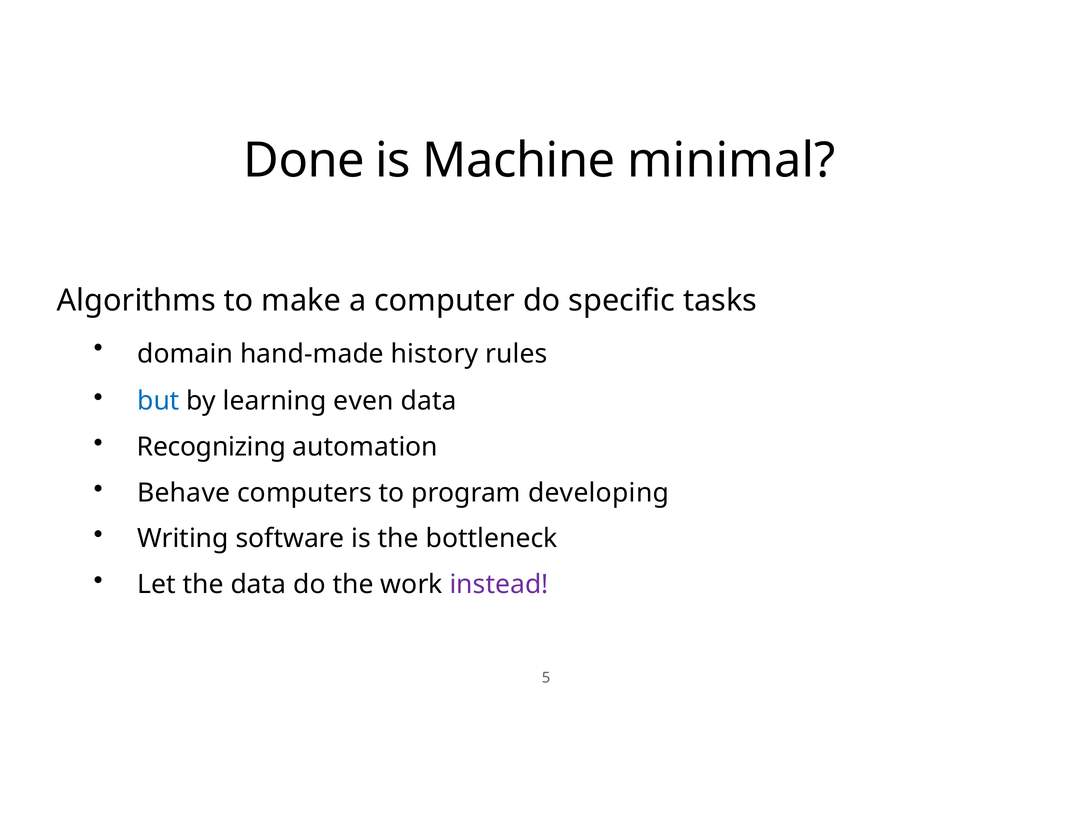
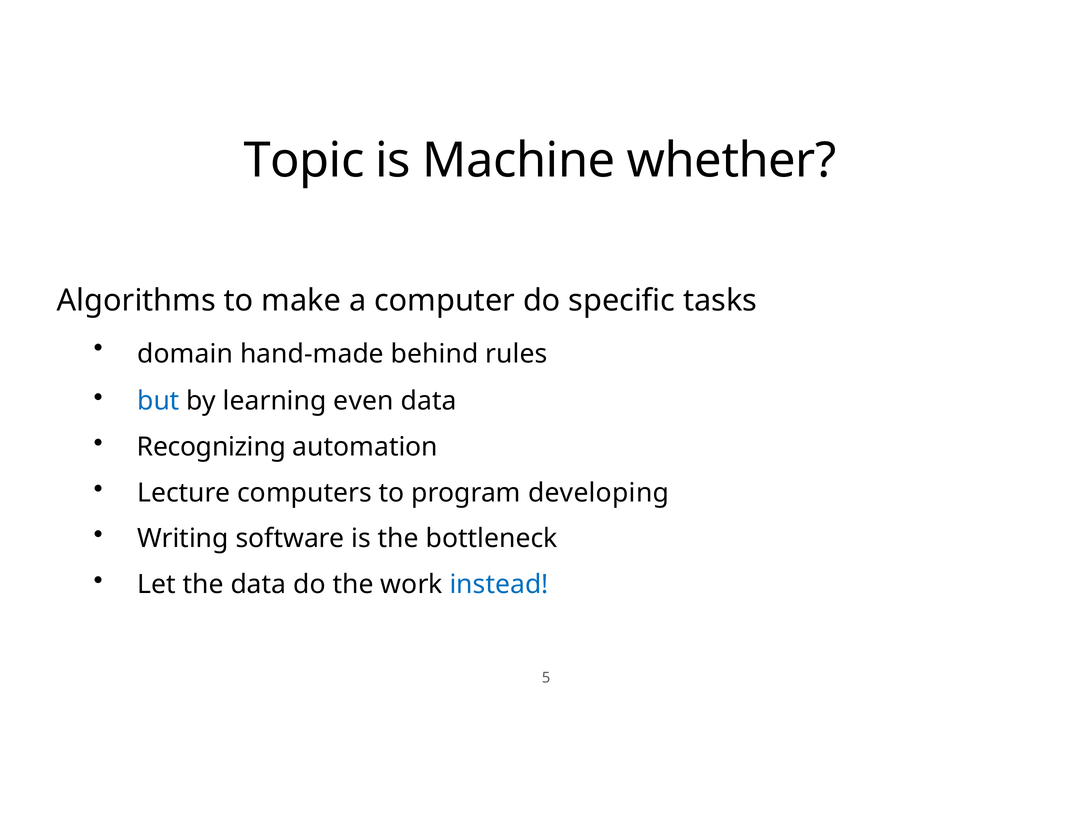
Done: Done -> Topic
minimal: minimal -> whether
history: history -> behind
Behave: Behave -> Lecture
instead colour: purple -> blue
